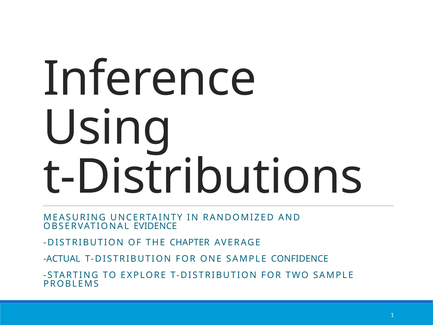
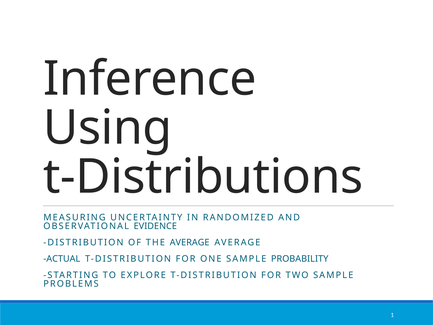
THE CHAPTER: CHAPTER -> AVERAGE
CONFIDENCE: CONFIDENCE -> PROBABILITY
